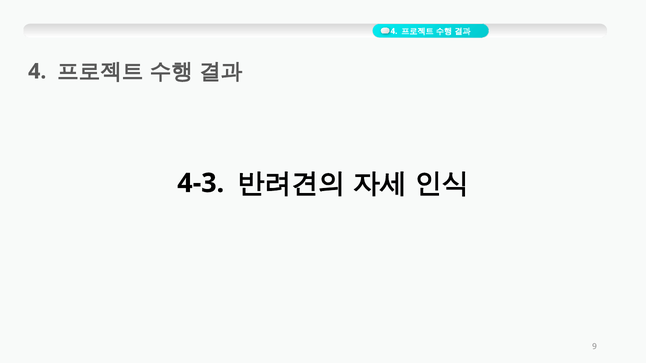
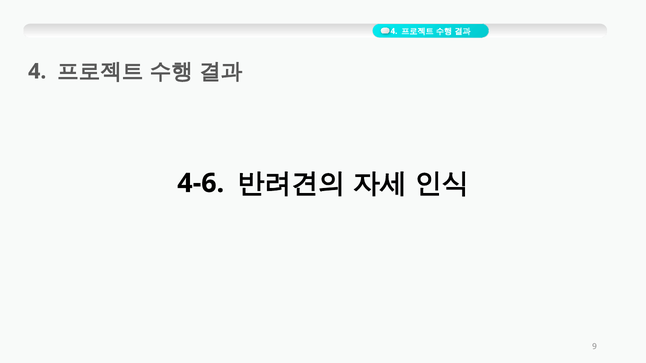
4-3: 4-3 -> 4-6
